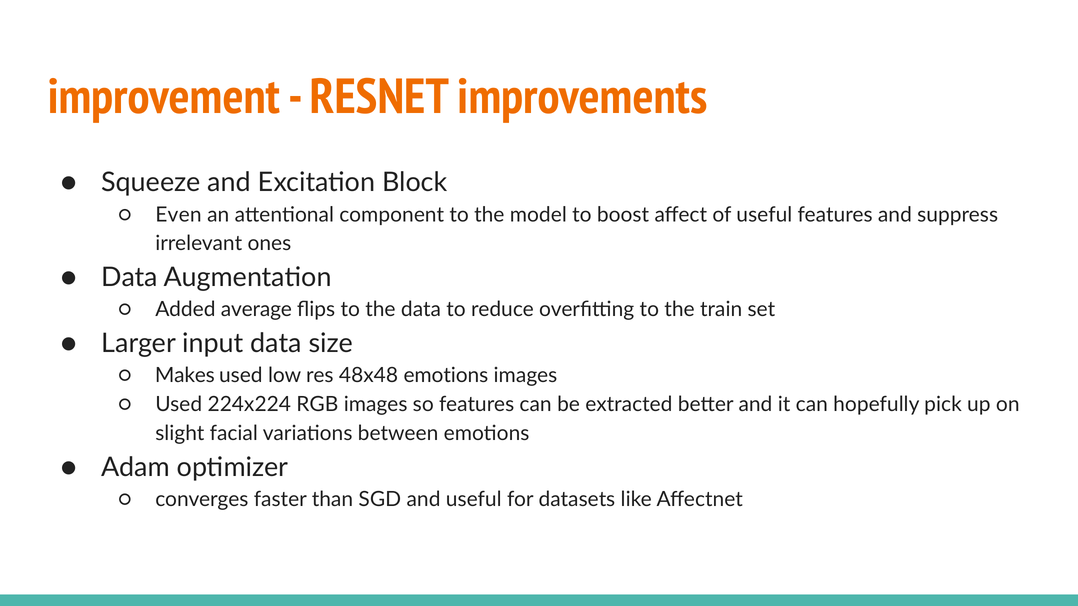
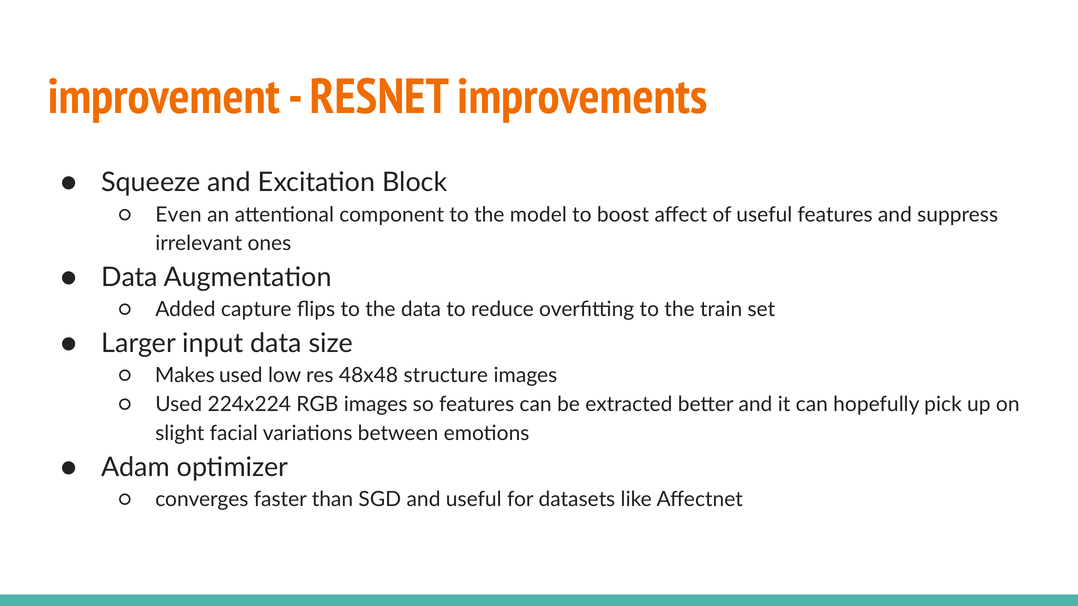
average: average -> capture
48x48 emotions: emotions -> structure
